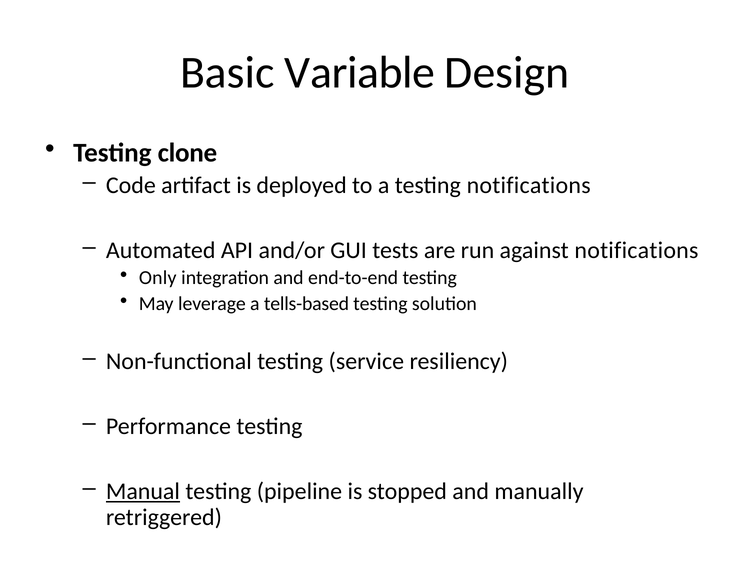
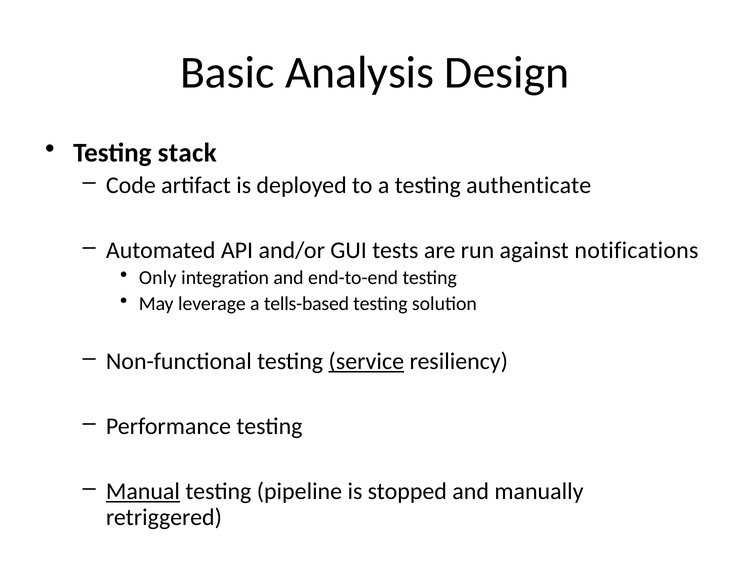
Variable: Variable -> Analysis
clone: clone -> stack
testing notifications: notifications -> authenticate
service underline: none -> present
